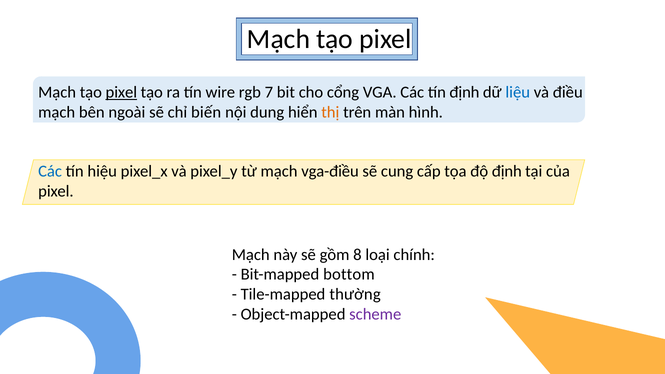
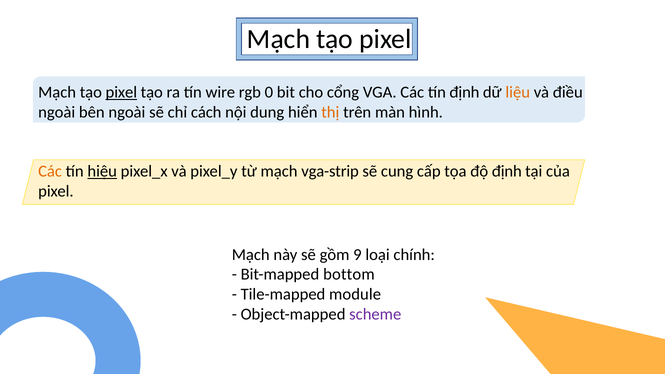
7: 7 -> 0
liệu colour: blue -> orange
mạch at (57, 112): mạch -> ngoài
biến: biến -> cách
Các at (50, 171) colour: blue -> orange
hiệu underline: none -> present
vga-điều: vga-điều -> vga-strip
8: 8 -> 9
thường: thường -> module
